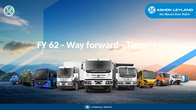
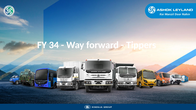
62: 62 -> 34
